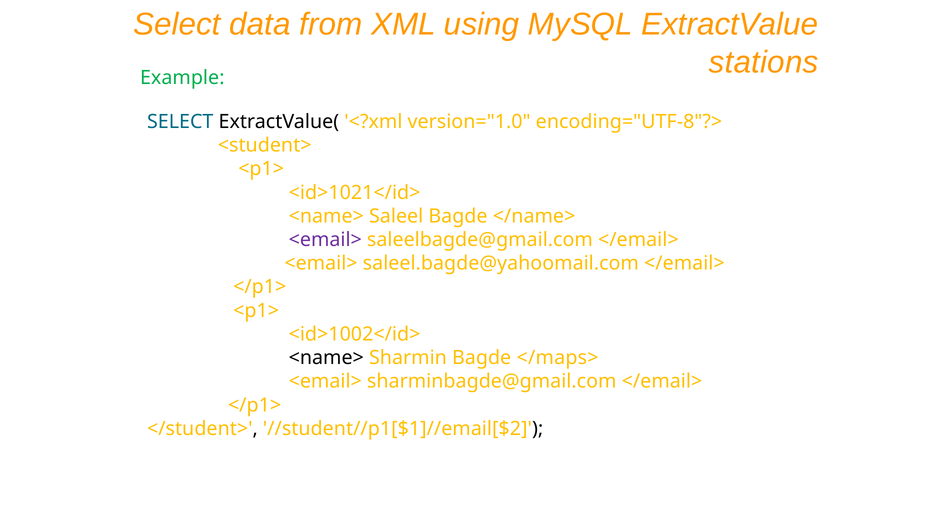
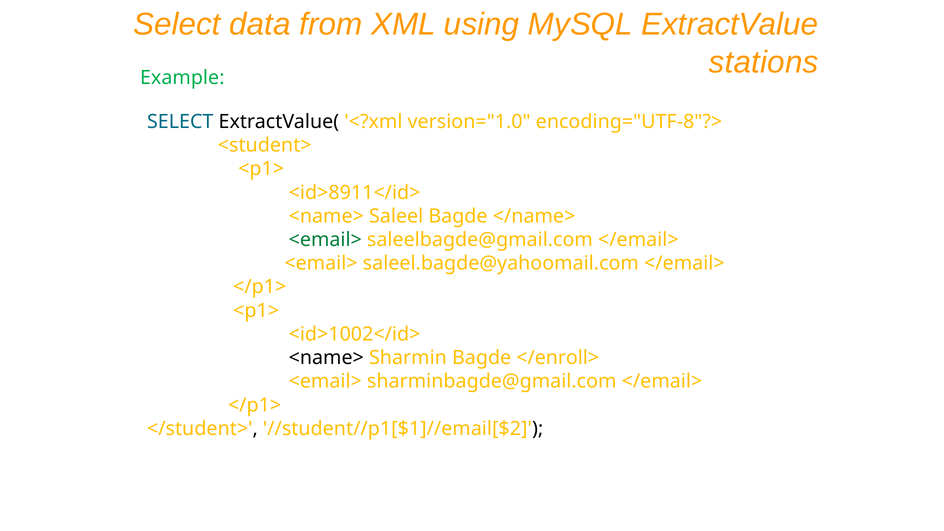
<id>1021</id>: <id>1021</id> -> <id>8911</id>
<email> at (325, 240) colour: purple -> green
</maps>: </maps> -> </enroll>
